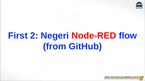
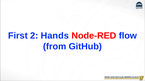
Negeri: Negeri -> Hands
